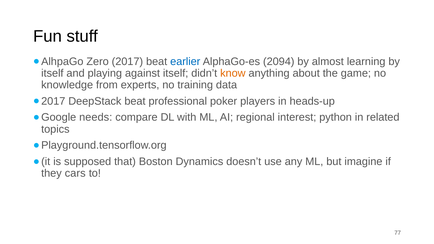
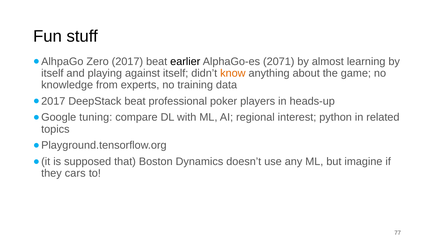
earlier colour: blue -> black
2094: 2094 -> 2071
needs: needs -> tuning
